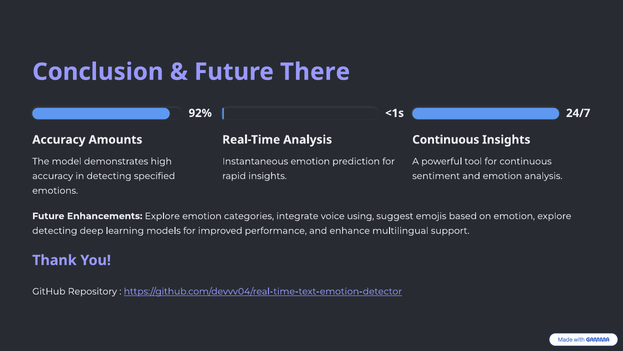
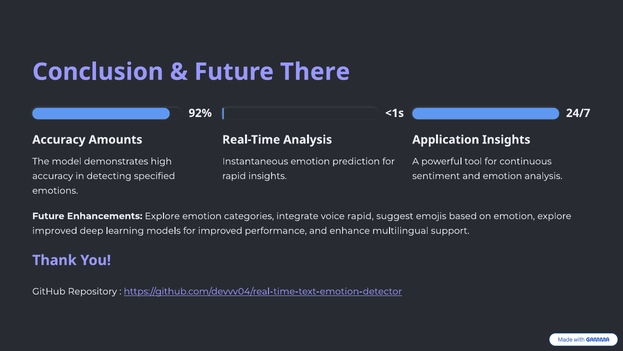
Continuous at (446, 140): Continuous -> Application
voice using: using -> rapid
detecting at (55, 230): detecting -> improved
